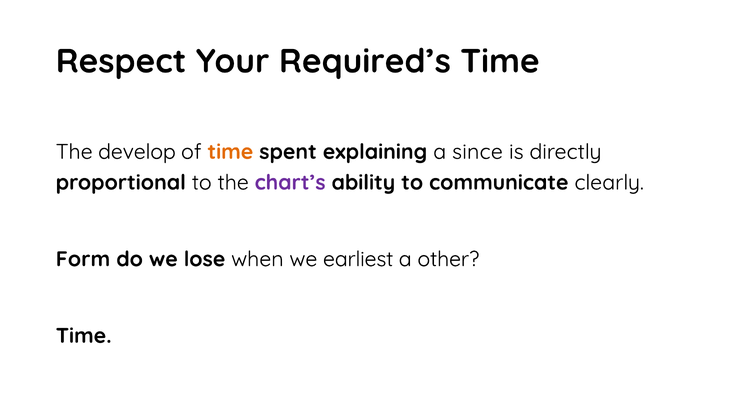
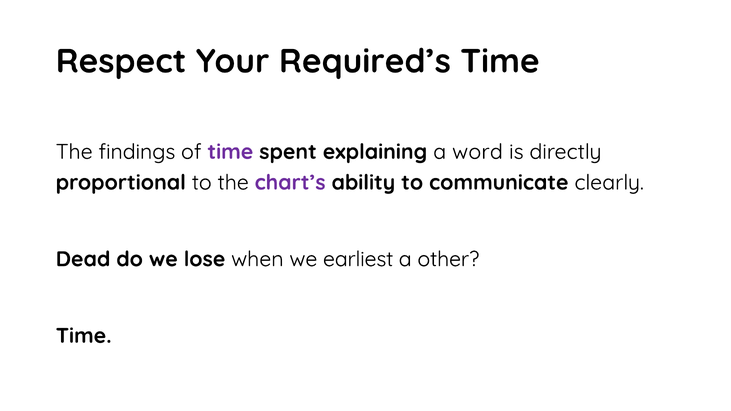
develop: develop -> findings
time at (230, 152) colour: orange -> purple
since: since -> word
Form: Form -> Dead
